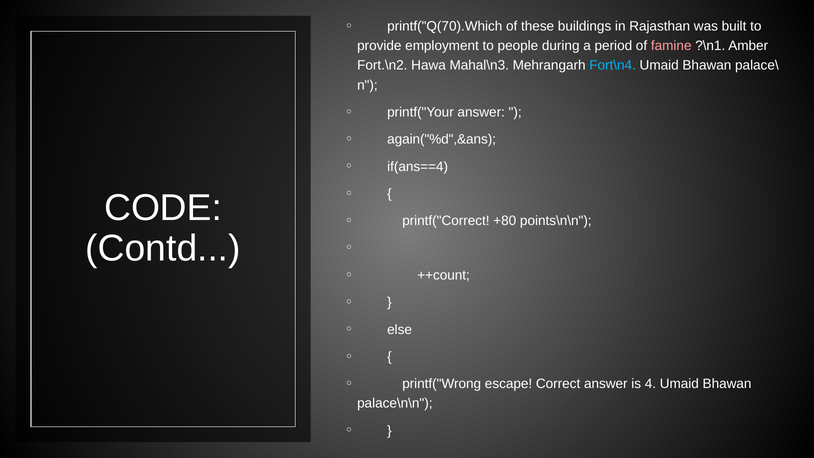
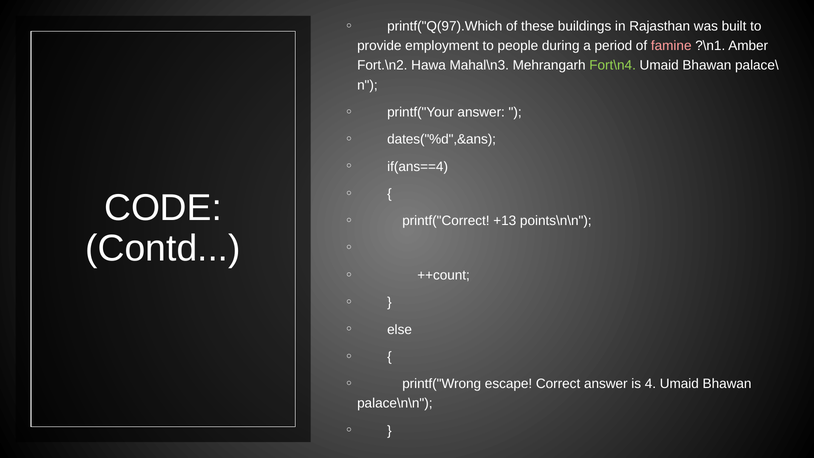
printf("Q(70).Which: printf("Q(70).Which -> printf("Q(97).Which
Fort\n4 colour: light blue -> light green
again("%d",&ans: again("%d",&ans -> dates("%d",&ans
+80: +80 -> +13
